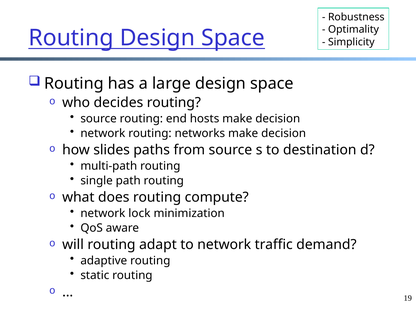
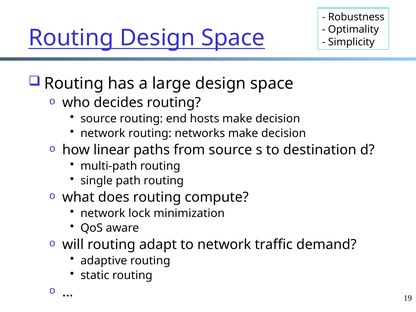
slides: slides -> linear
